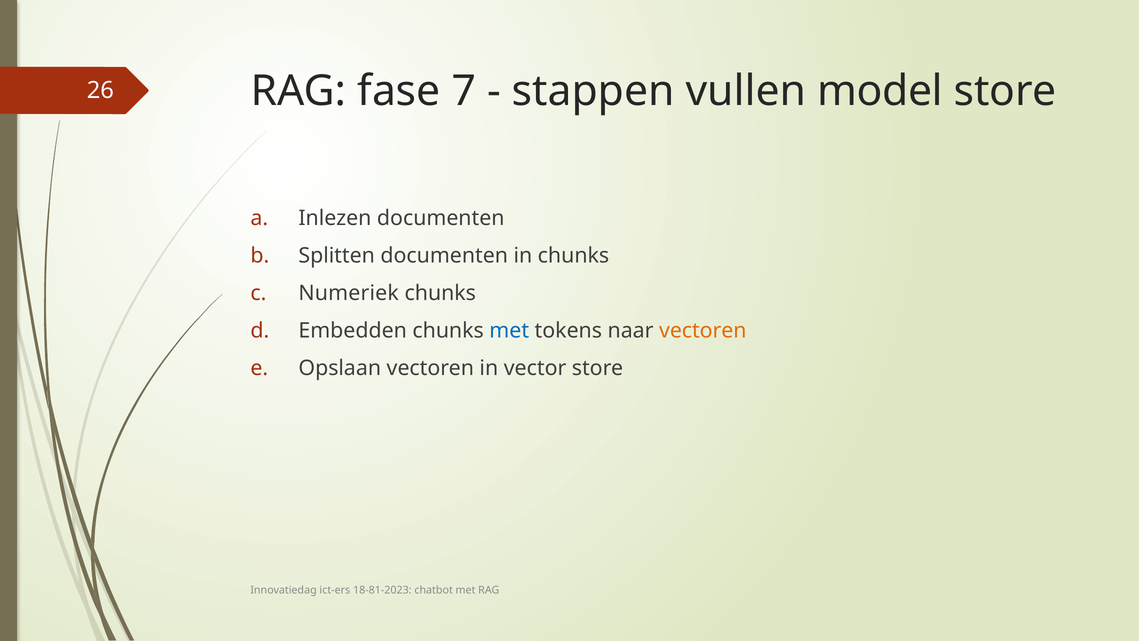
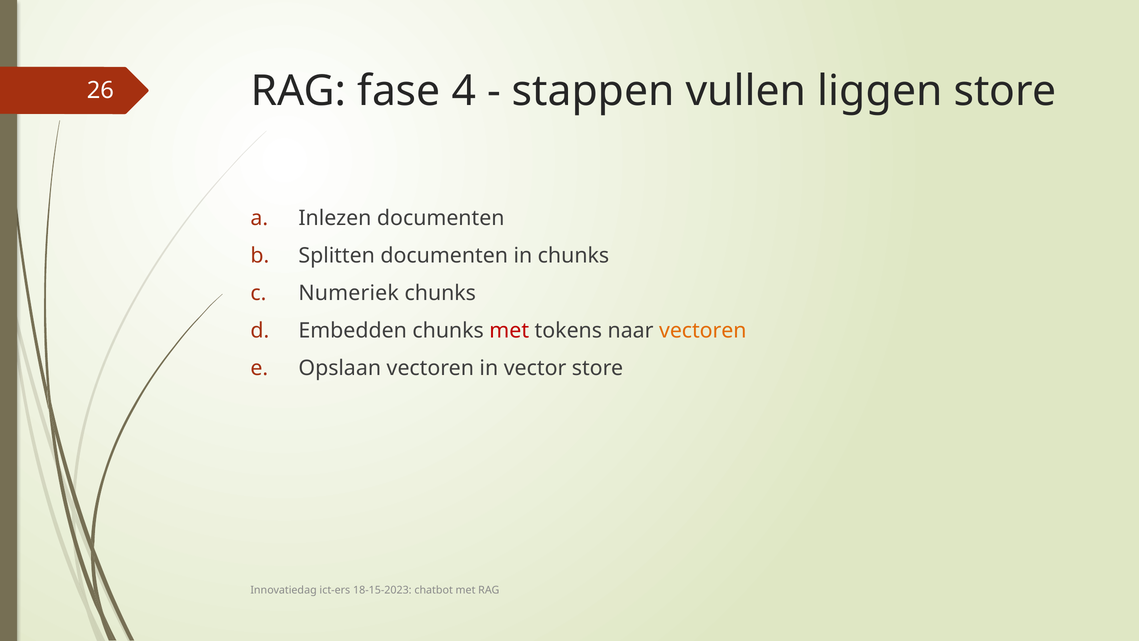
7: 7 -> 4
model: model -> liggen
met at (509, 330) colour: blue -> red
18-81-2023: 18-81-2023 -> 18-15-2023
